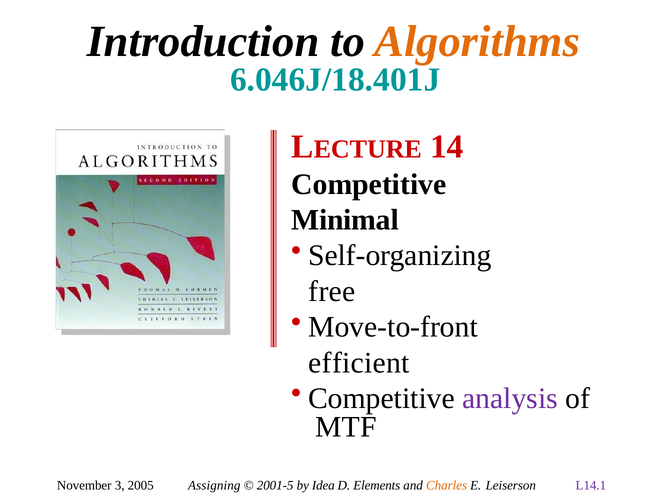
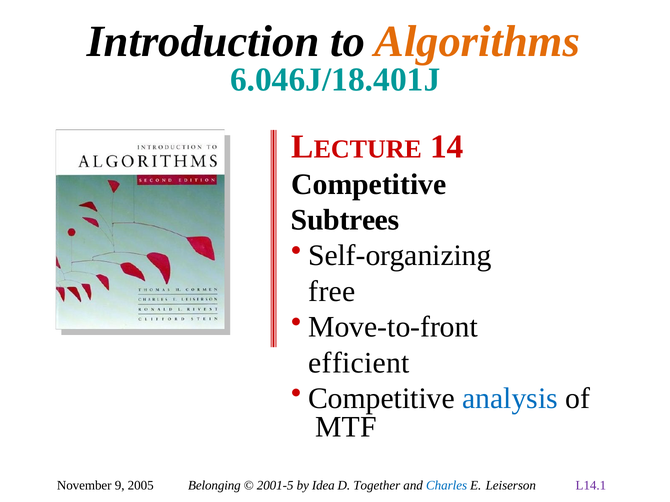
Minimal: Minimal -> Subtrees
analysis colour: purple -> blue
3: 3 -> 9
Assigning: Assigning -> Belonging
Elements: Elements -> Together
Charles at (447, 486) colour: orange -> blue
